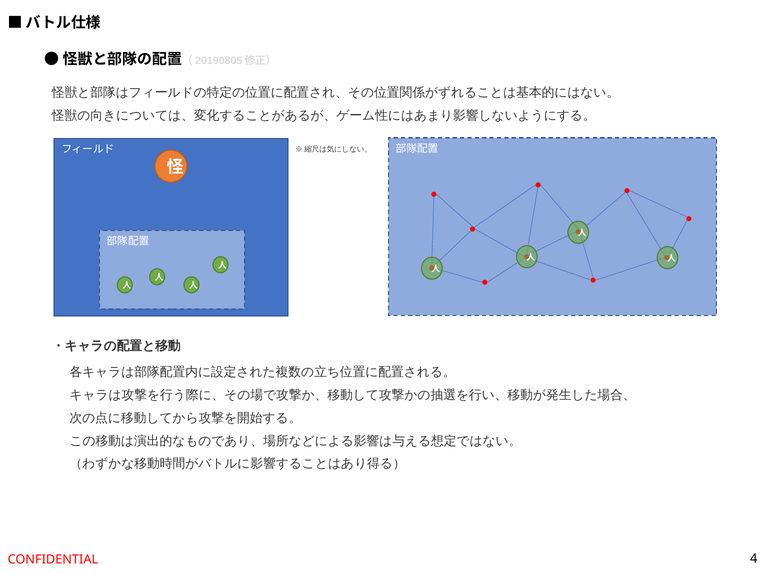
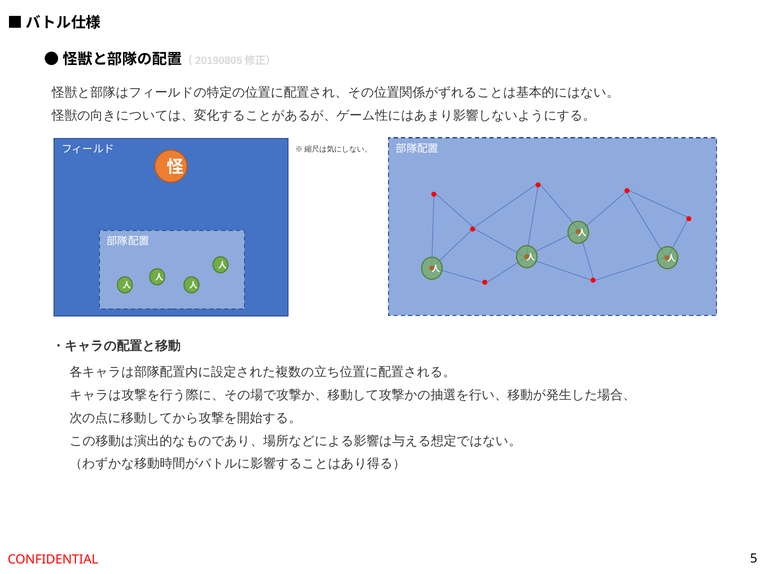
4: 4 -> 5
